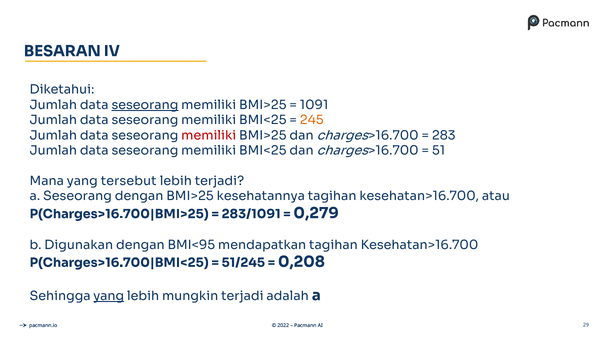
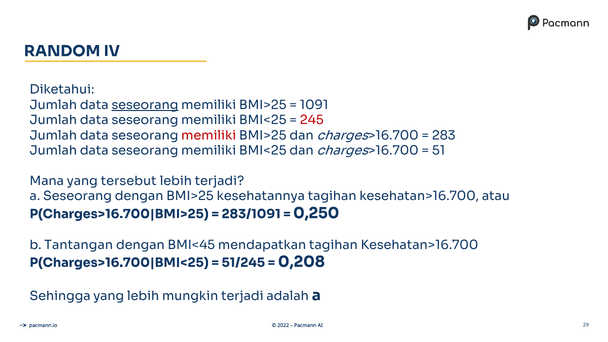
BESARAN: BESARAN -> RANDOM
245 colour: orange -> red
0,279: 0,279 -> 0,250
Digunakan: Digunakan -> Tantangan
BMI<95: BMI<95 -> BMI<45
yang at (109, 296) underline: present -> none
